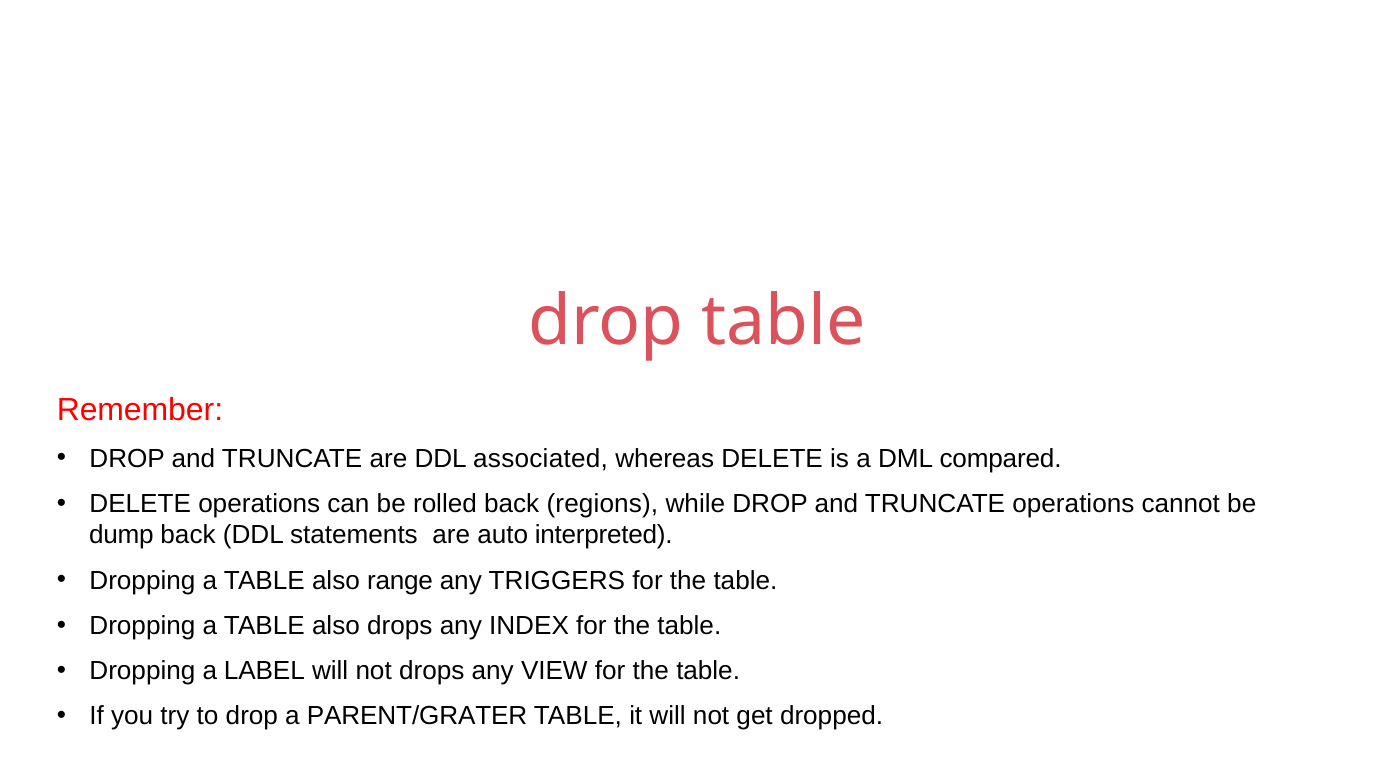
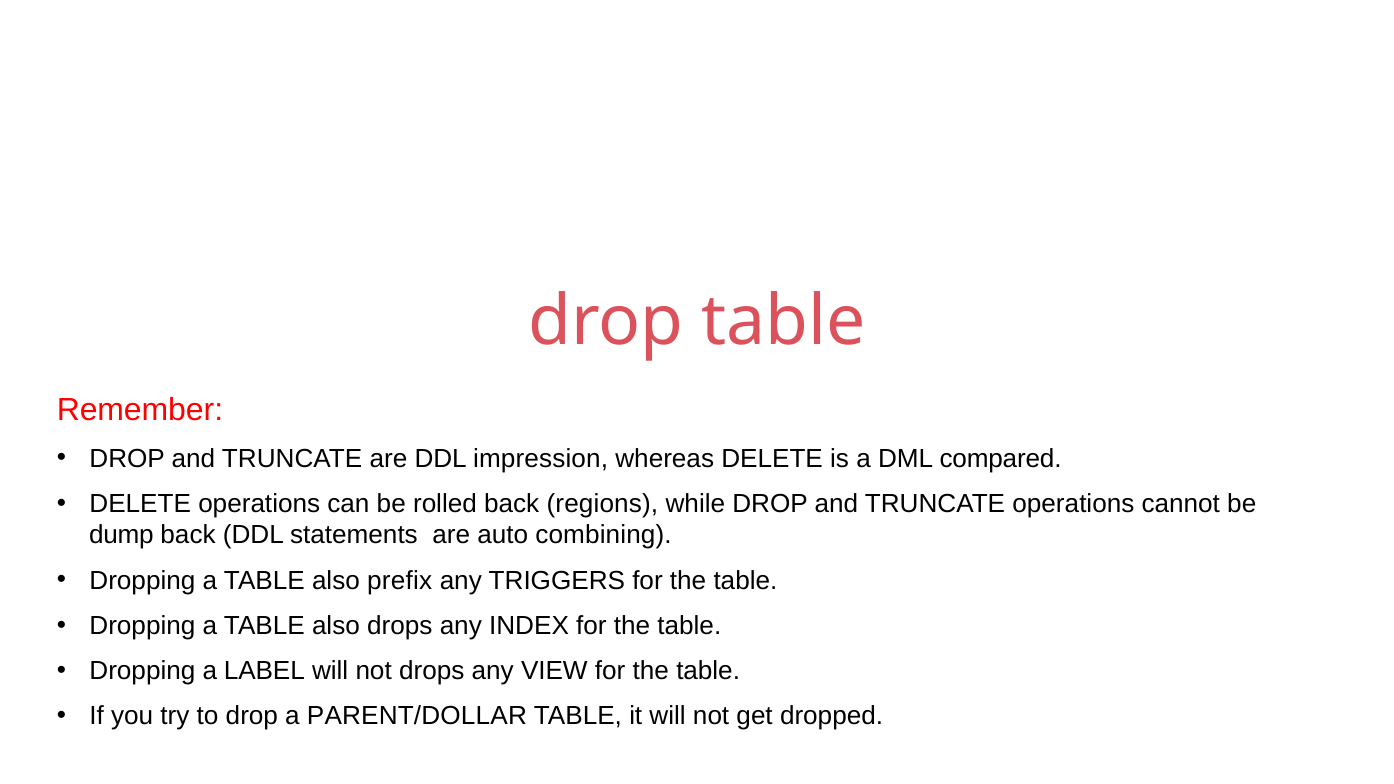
associated: associated -> impression
interpreted: interpreted -> combining
range: range -> prefix
PARENT/GRATER: PARENT/GRATER -> PARENT/DOLLAR
